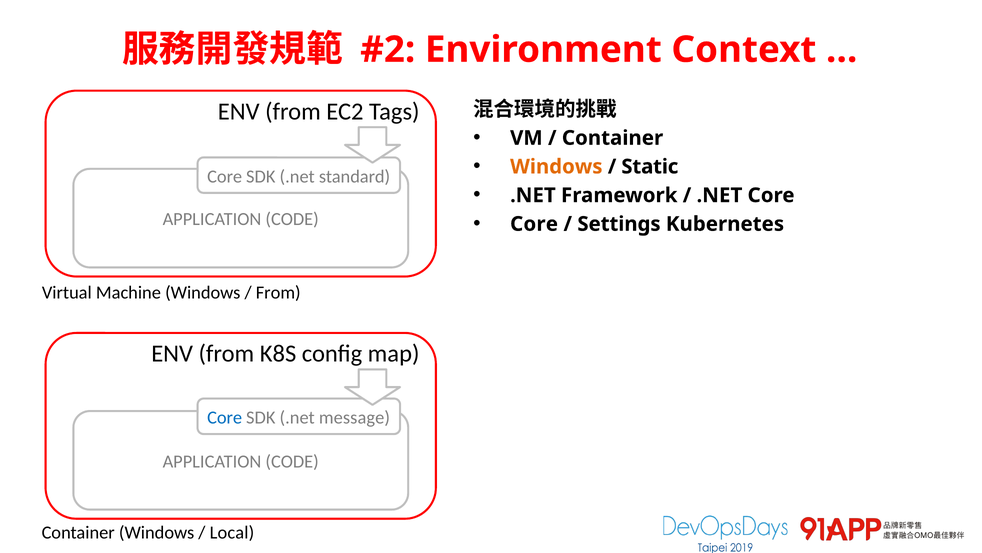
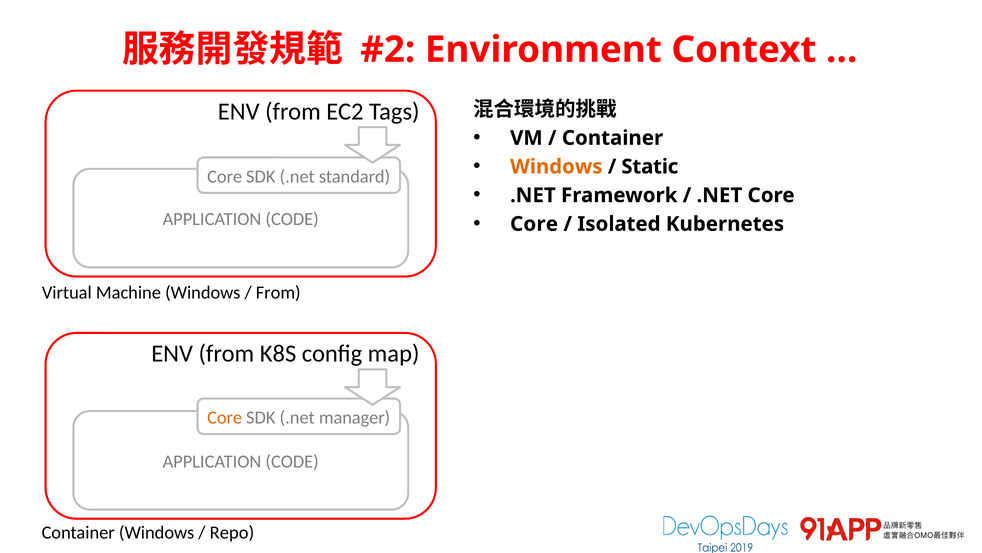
Settings: Settings -> Isolated
Core at (225, 417) colour: blue -> orange
message: message -> manager
Local: Local -> Repo
